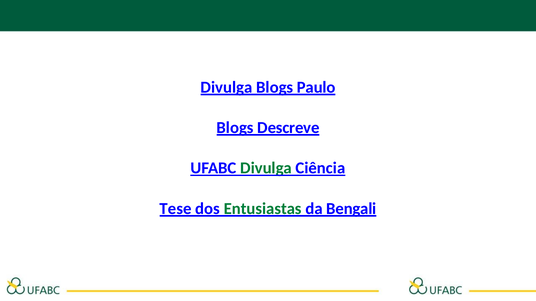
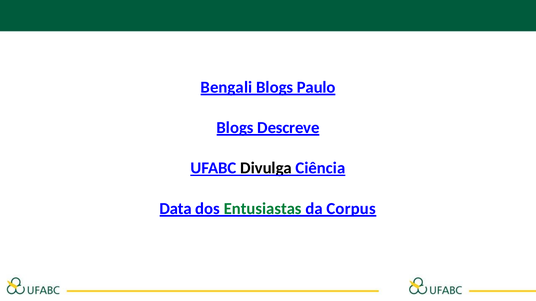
Divulga at (226, 87): Divulga -> Bengali
Divulga at (266, 168) colour: green -> black
Tese: Tese -> Data
Bengali: Bengali -> Corpus
